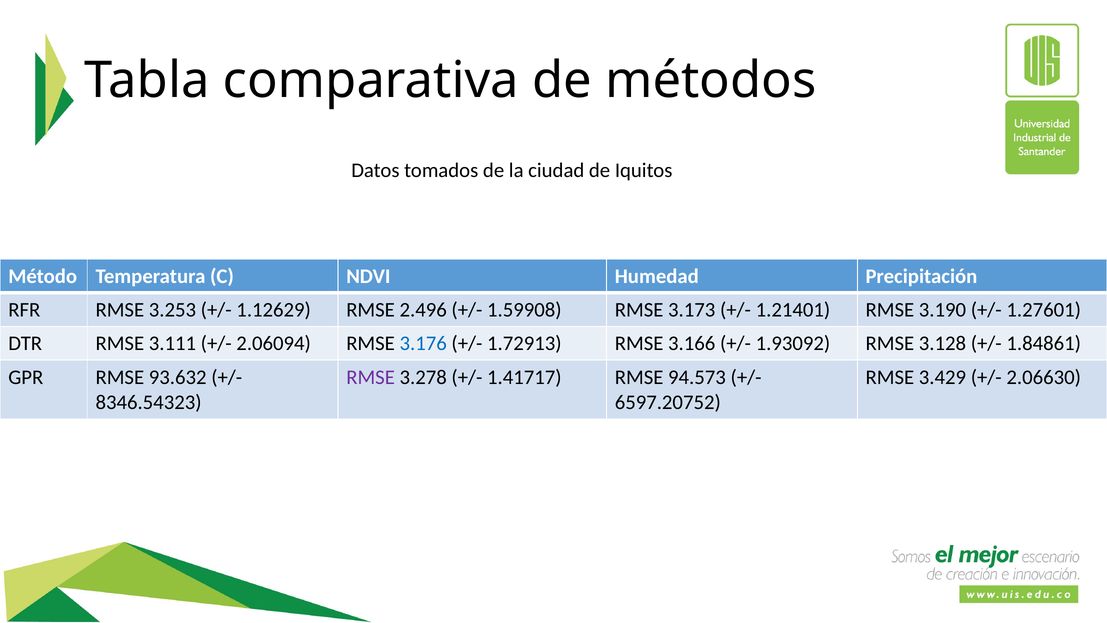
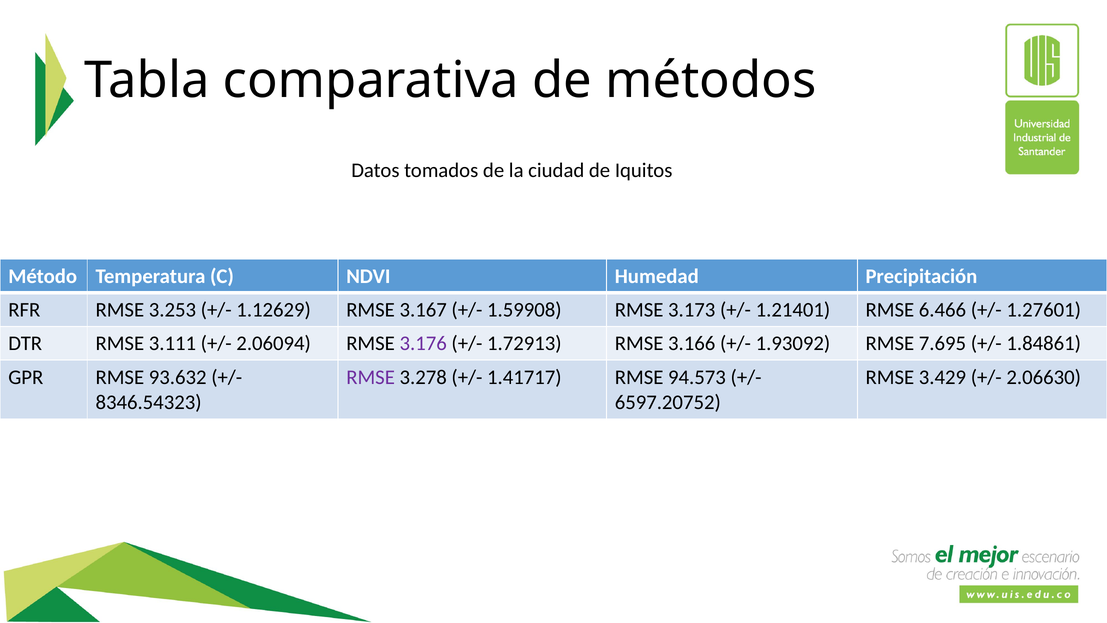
2.496: 2.496 -> 3.167
3.190: 3.190 -> 6.466
3.176 colour: blue -> purple
3.128: 3.128 -> 7.695
